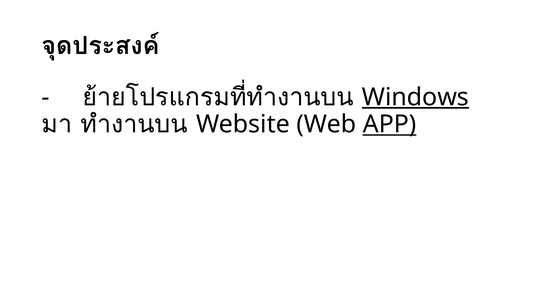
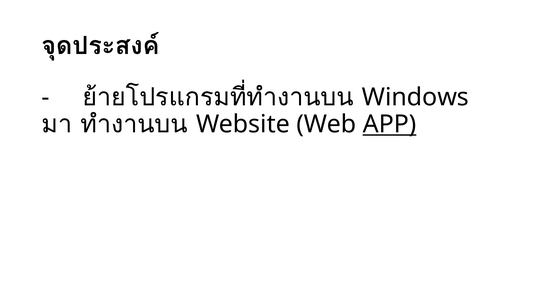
Windows underline: present -> none
